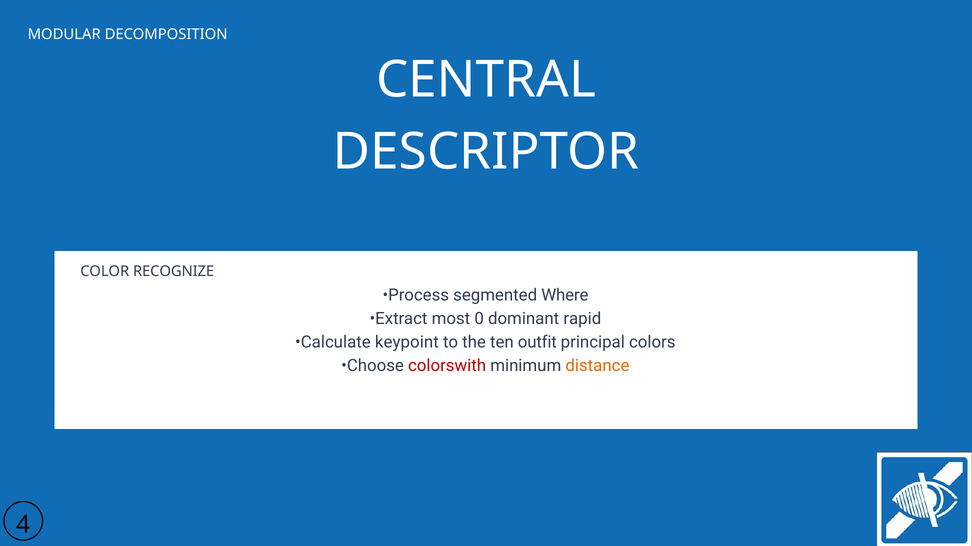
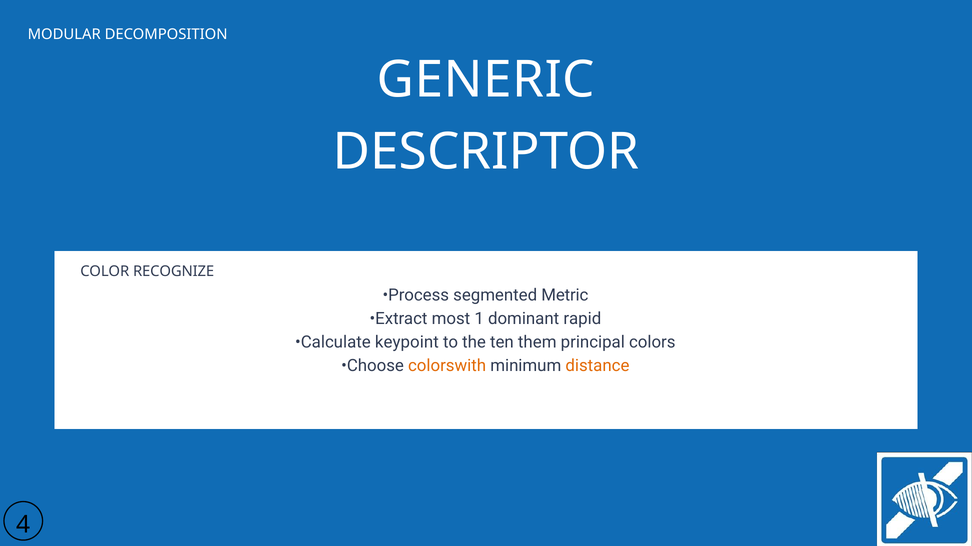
CENTRAL: CENTRAL -> GENERIC
Where: Where -> Metric
0: 0 -> 1
outfit: outfit -> them
colorswith colour: red -> orange
